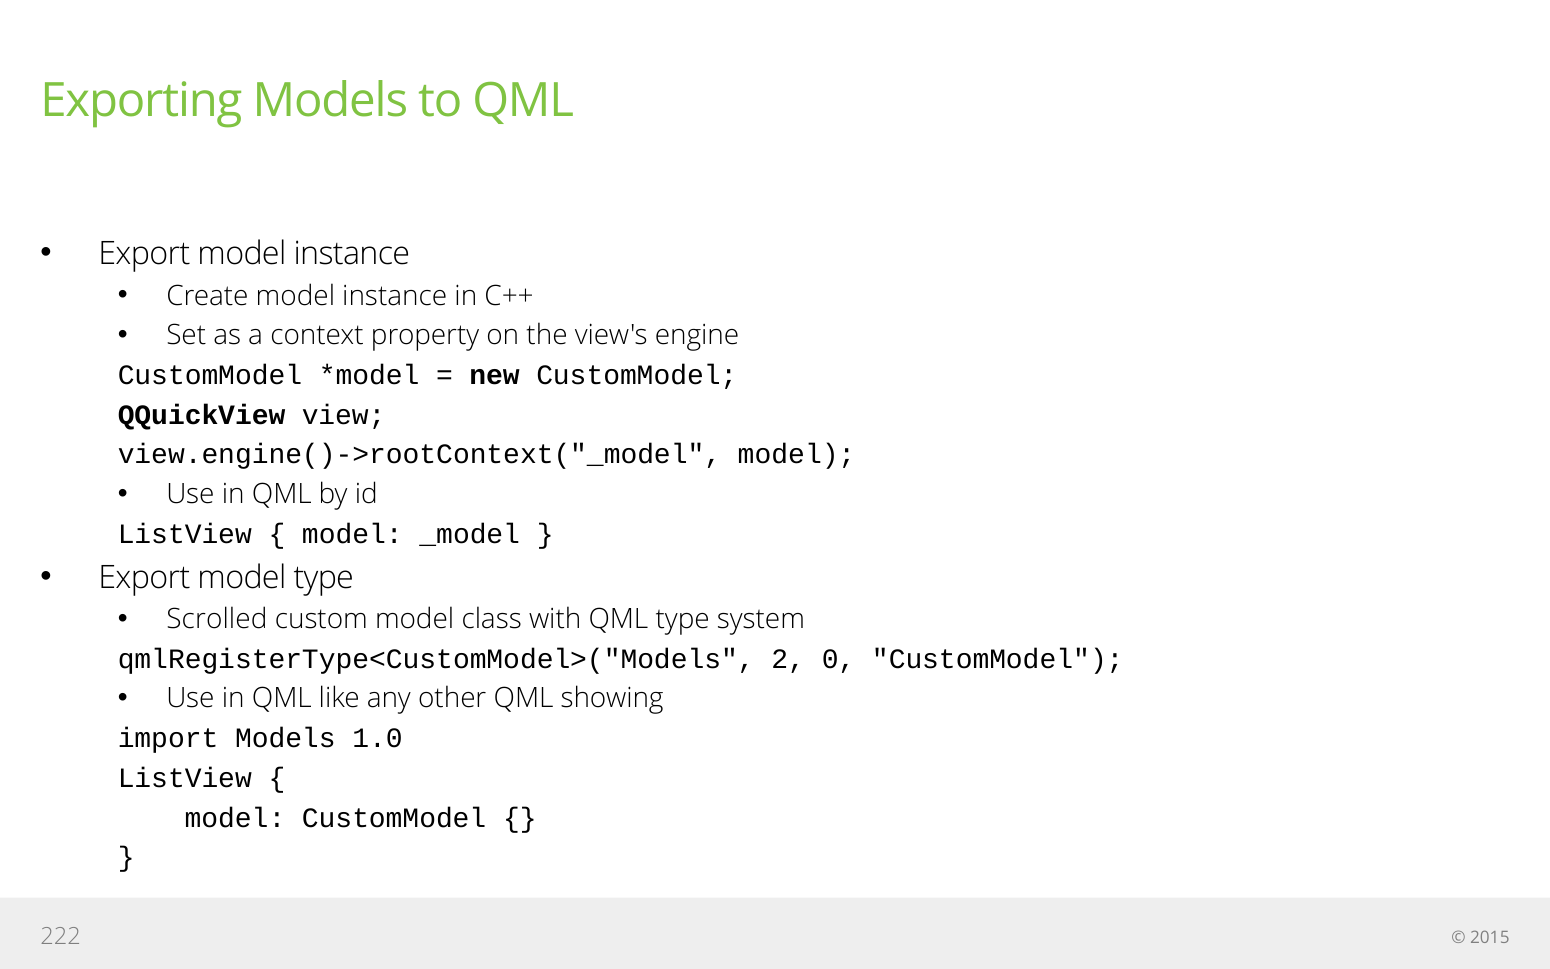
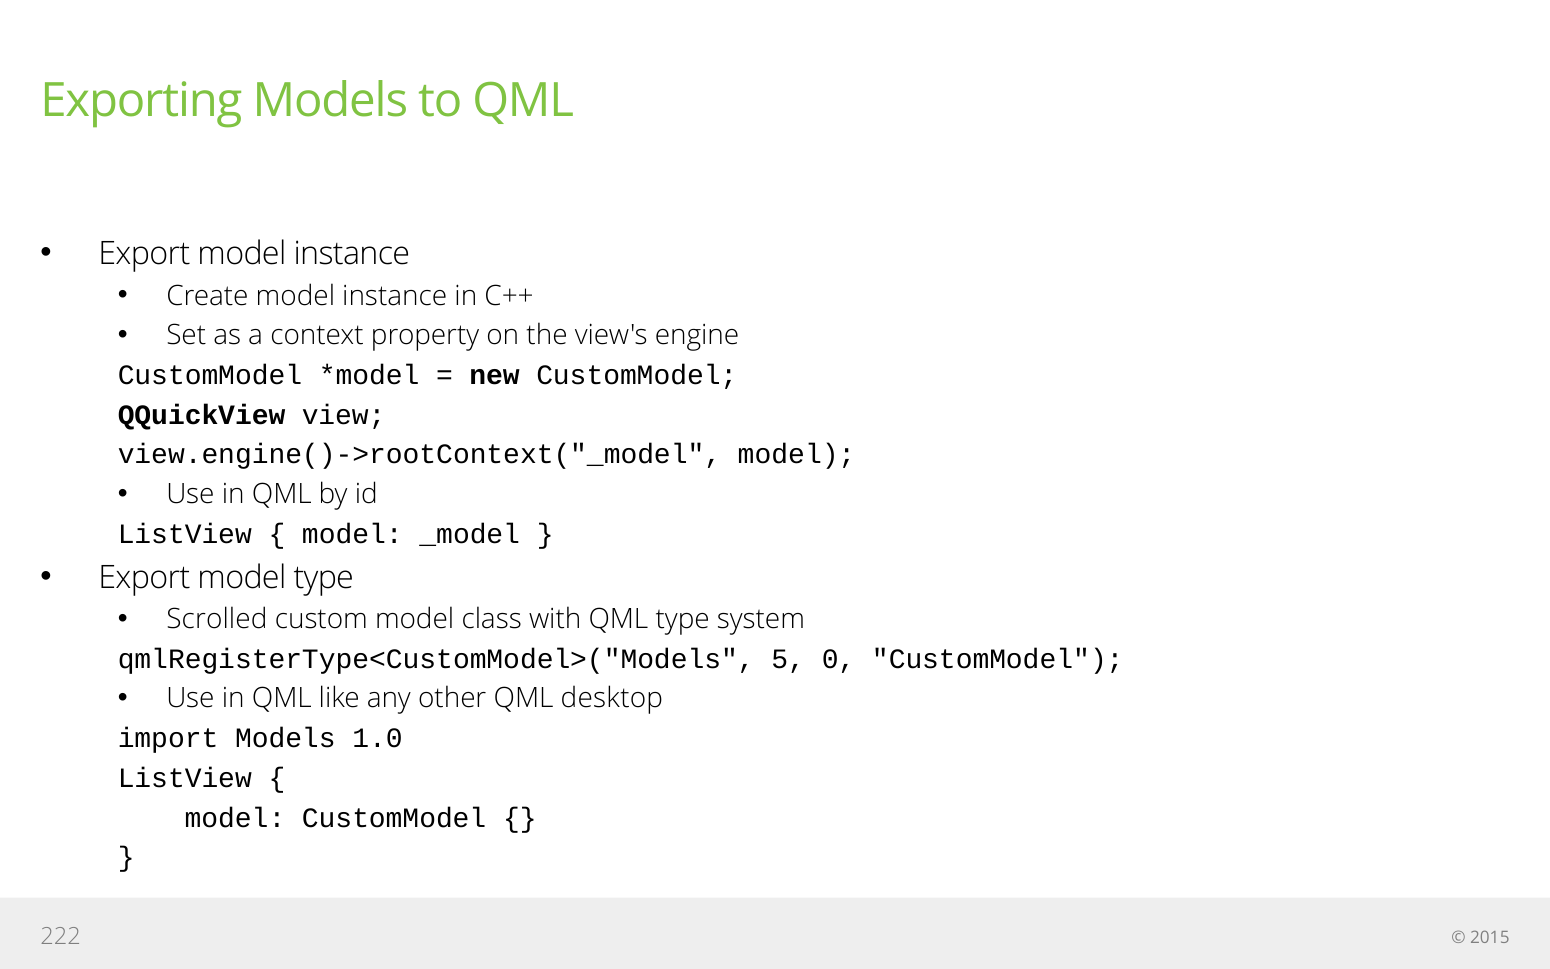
2: 2 -> 5
showing: showing -> desktop
